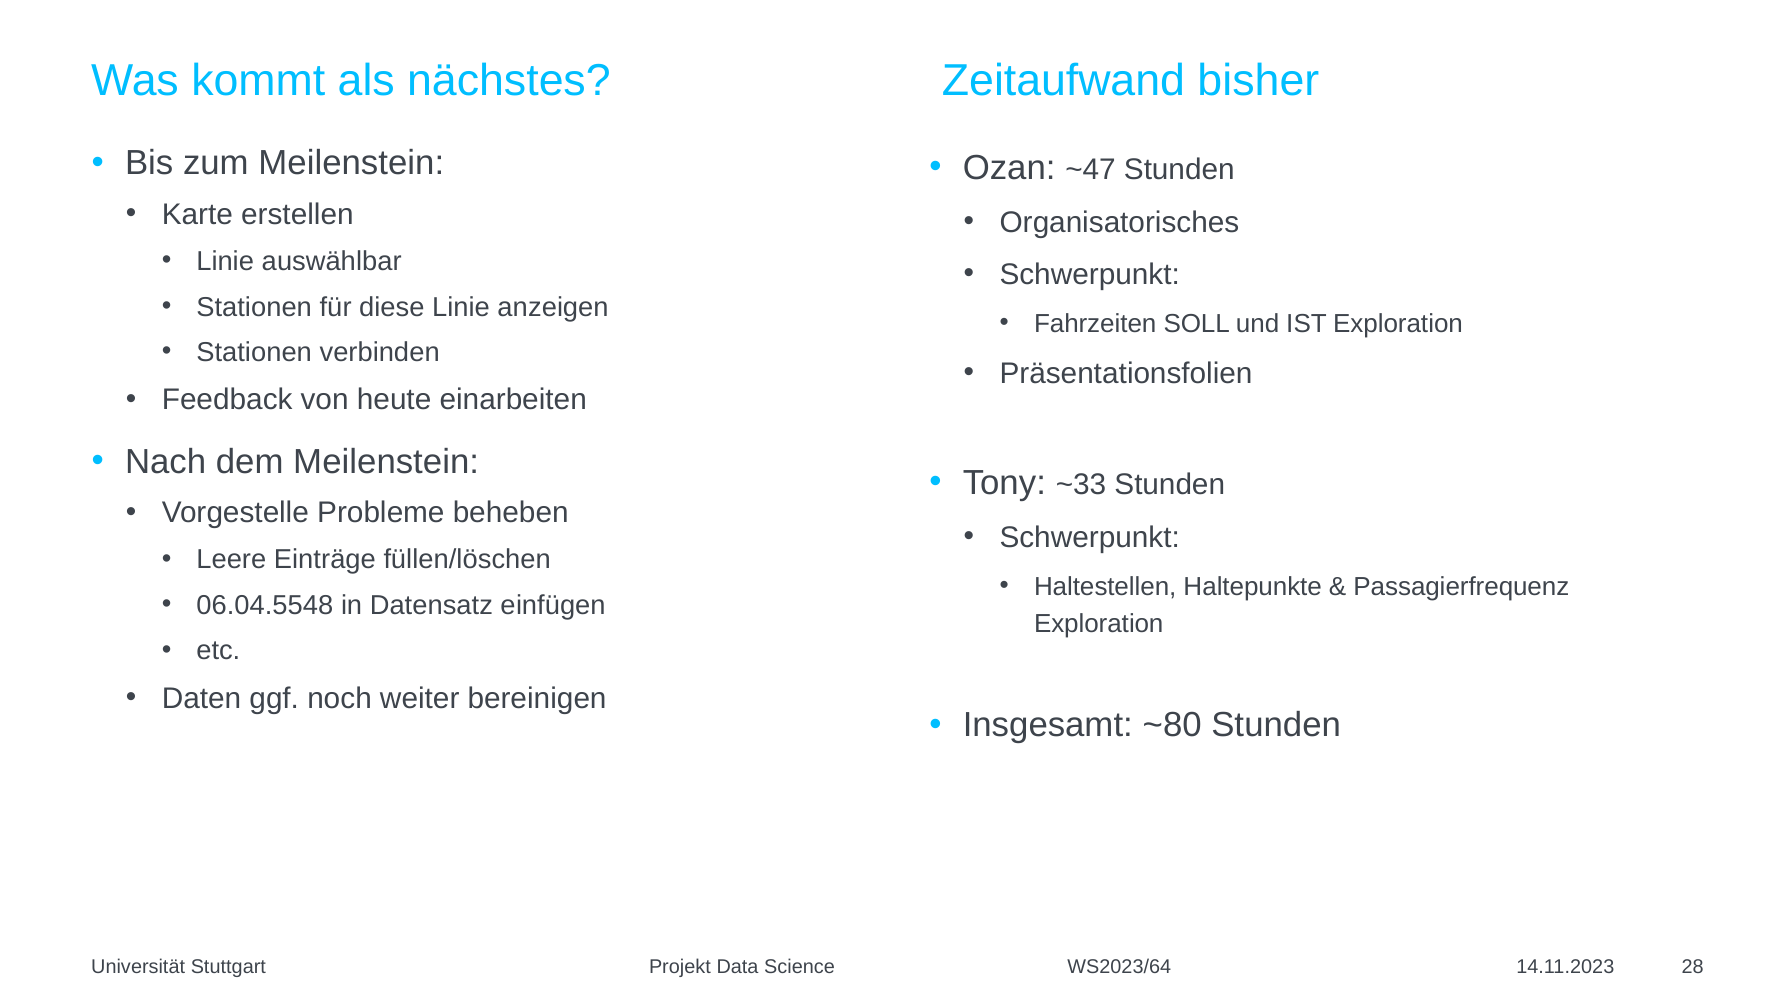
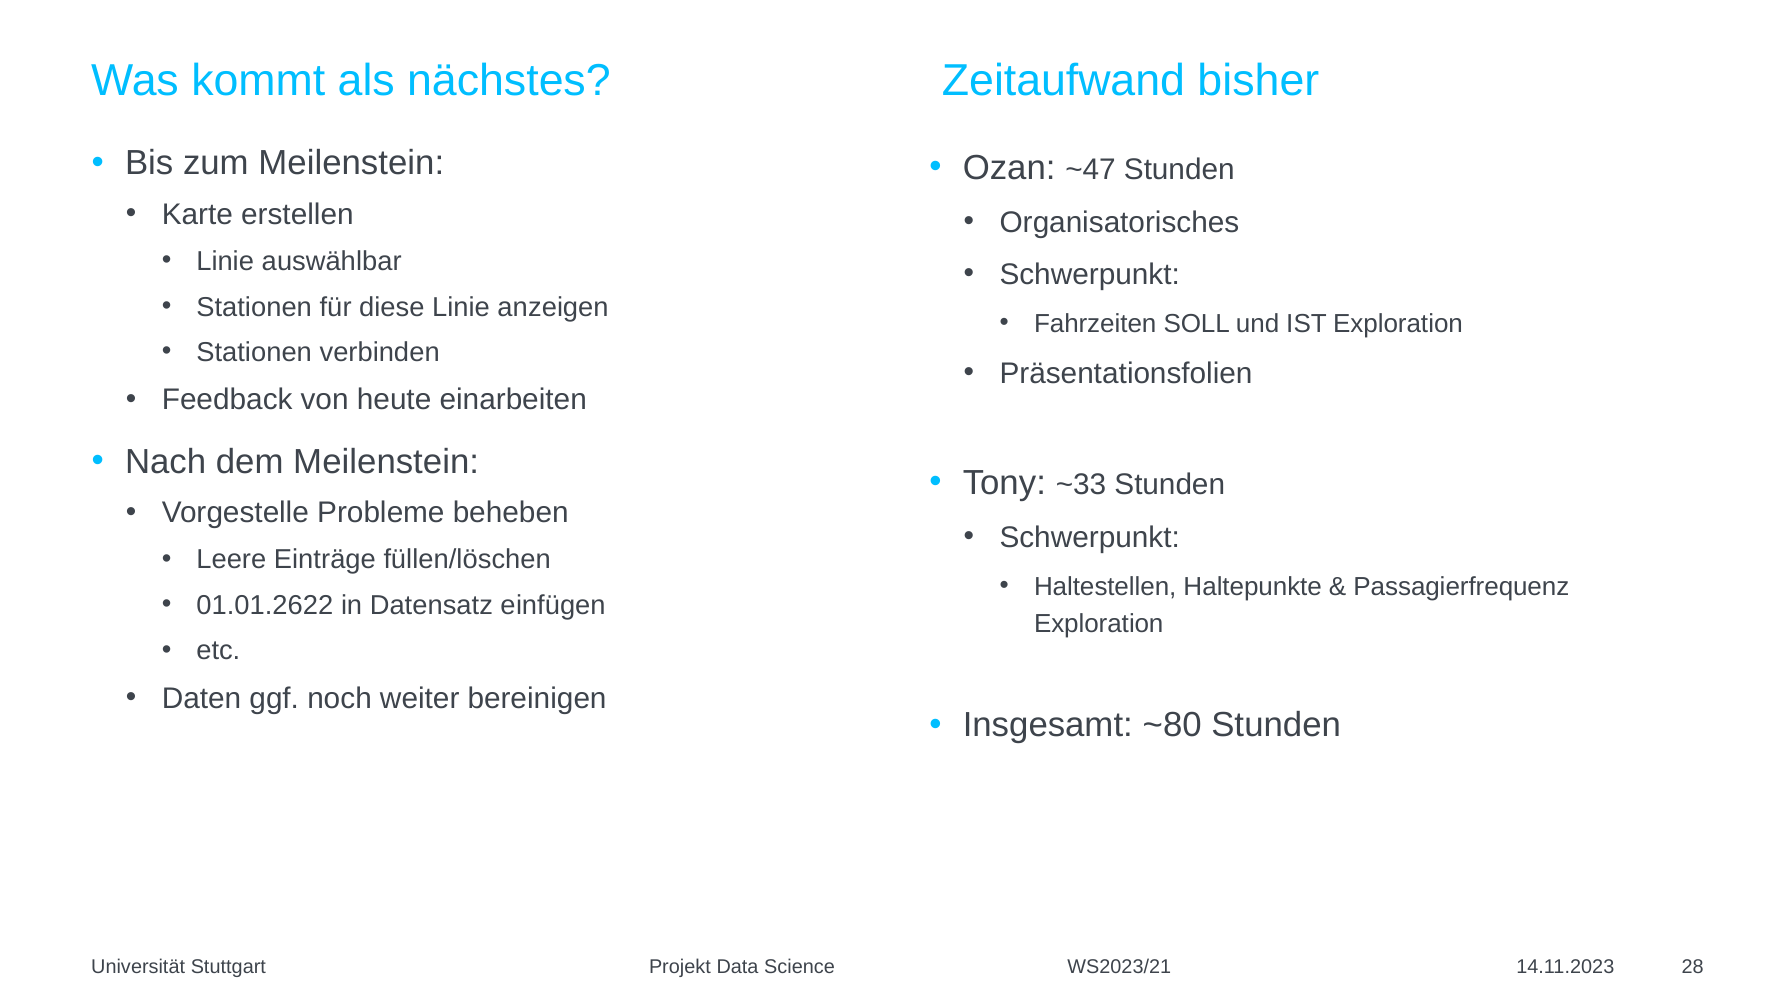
06.04.5548: 06.04.5548 -> 01.01.2622
WS2023/64: WS2023/64 -> WS2023/21
